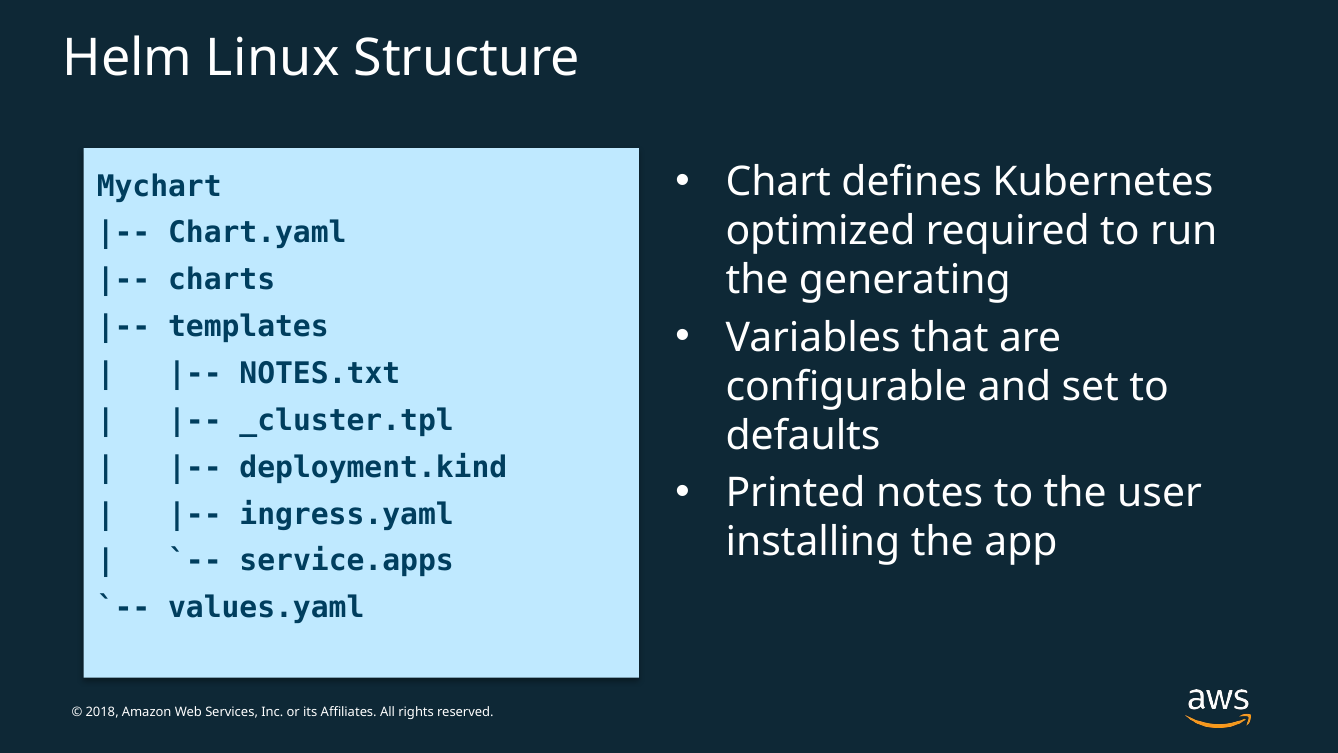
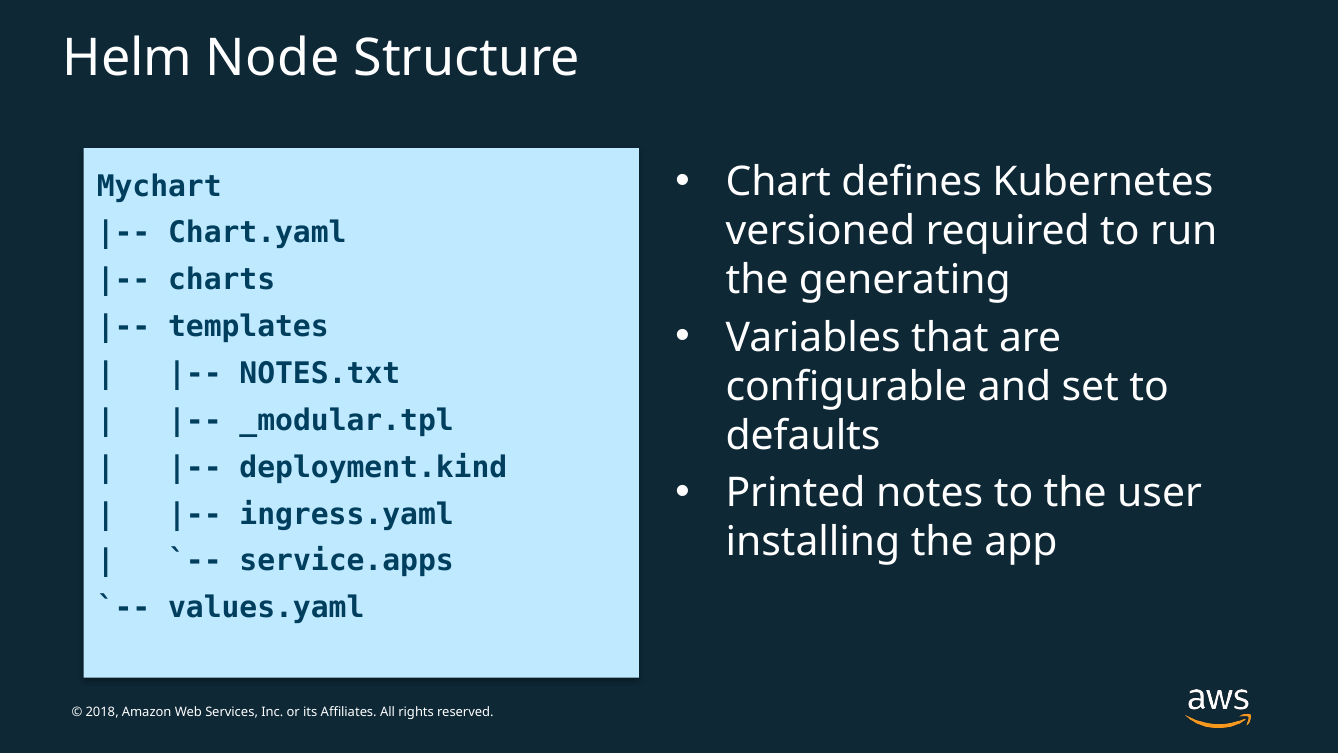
Linux: Linux -> Node
optimized: optimized -> versioned
_cluster.tpl: _cluster.tpl -> _modular.tpl
